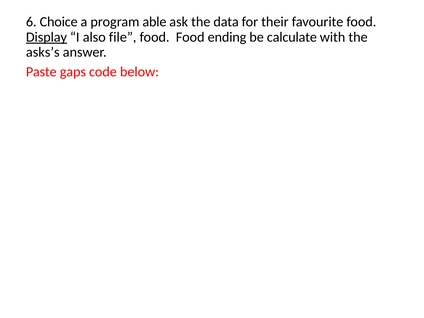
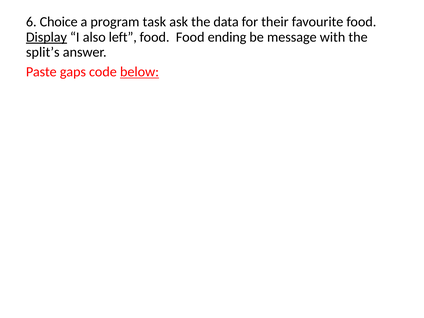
able: able -> task
file: file -> left
calculate: calculate -> message
asks’s: asks’s -> split’s
below underline: none -> present
